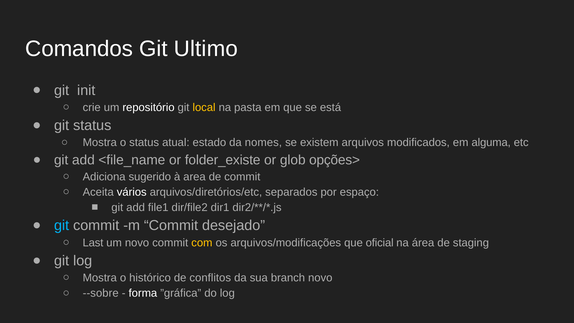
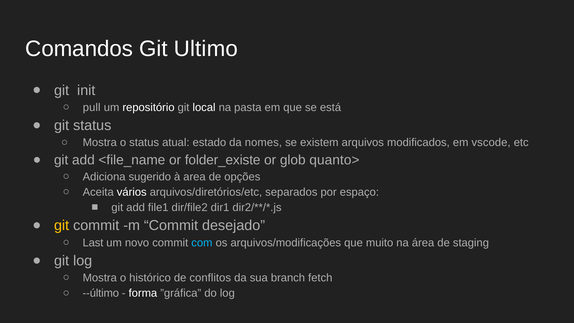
crie: crie -> pull
local colour: yellow -> white
alguma: alguma -> vscode
opções>: opções> -> quanto>
de commit: commit -> opções
git at (62, 225) colour: light blue -> yellow
com colour: yellow -> light blue
oficial: oficial -> muito
branch novo: novo -> fetch
--sobre: --sobre -> --último
